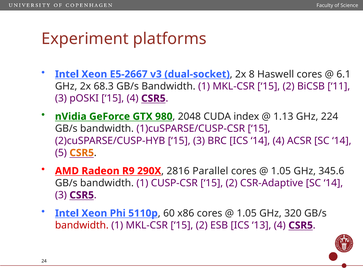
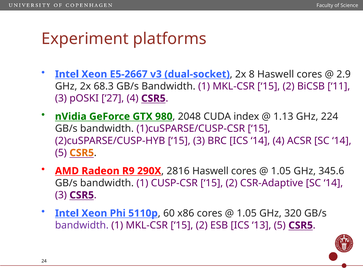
6.1: 6.1 -> 2.9
pOSKI 15: 15 -> 27
2816 Parallel: Parallel -> Haswell
bandwidth at (82, 226) colour: red -> purple
13 4: 4 -> 5
